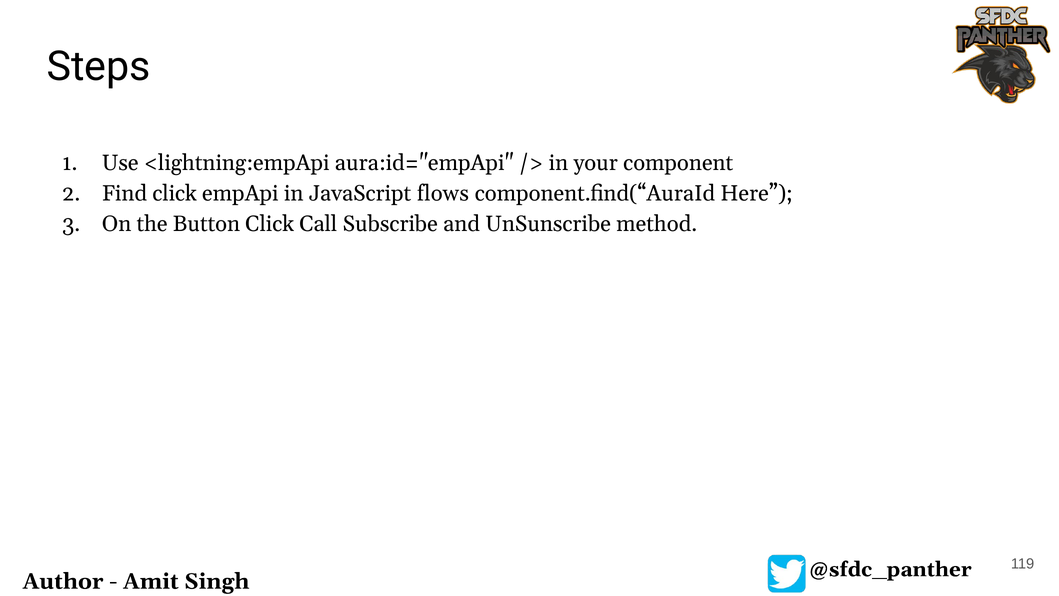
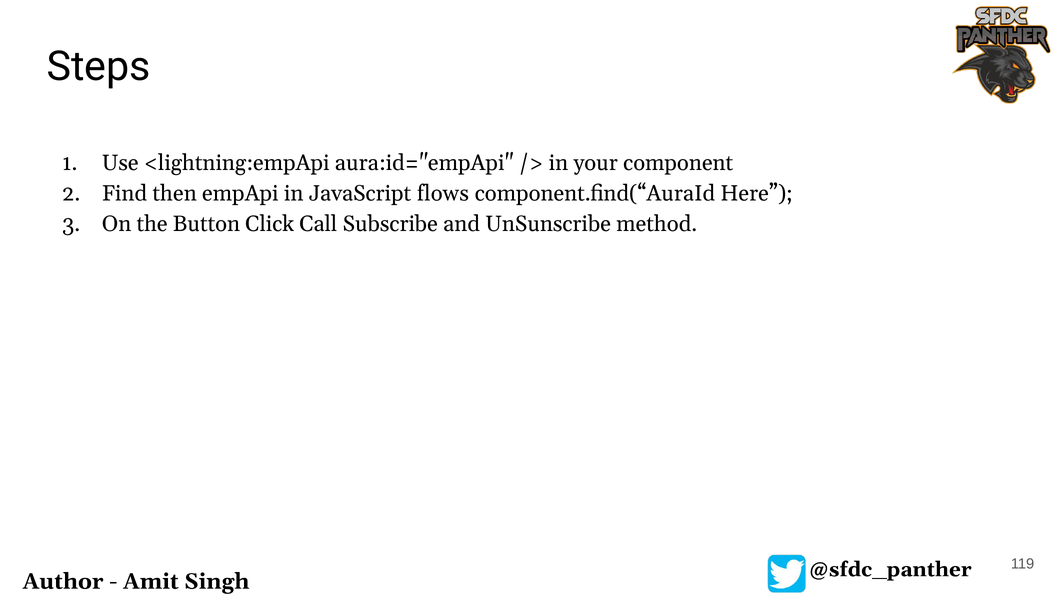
Find click: click -> then
